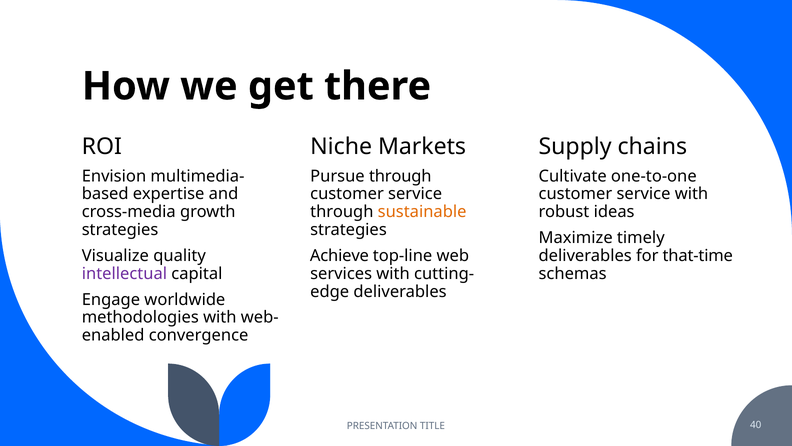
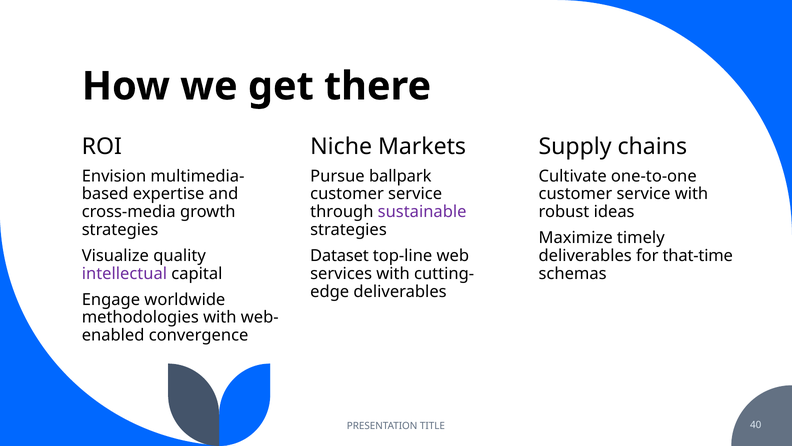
Pursue through: through -> ballpark
sustainable colour: orange -> purple
Achieve: Achieve -> Dataset
